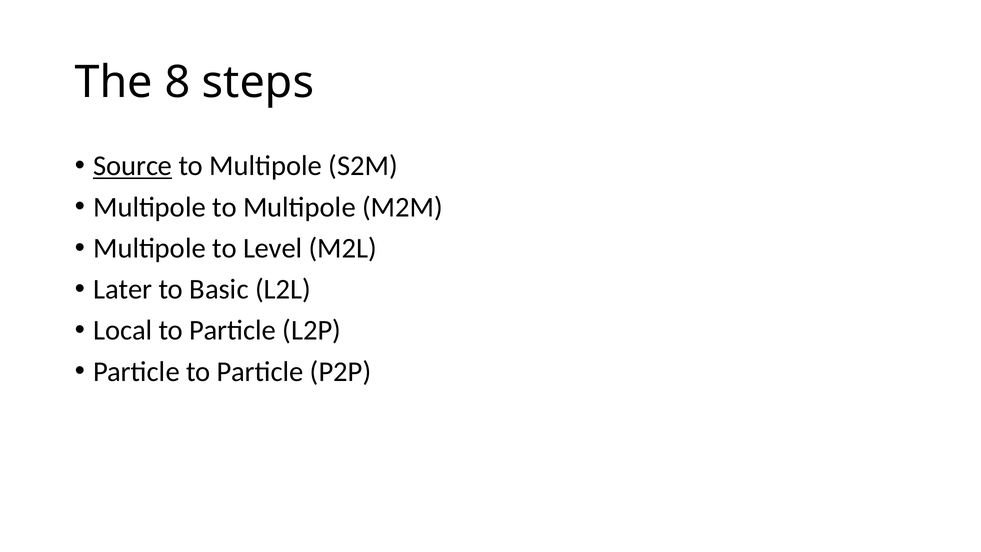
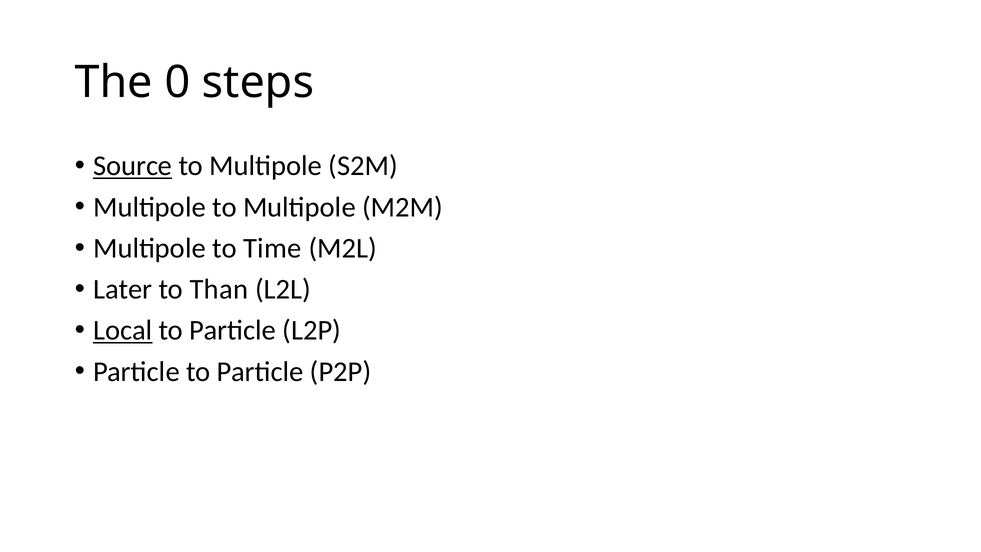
8: 8 -> 0
Level: Level -> Time
Basic: Basic -> Than
Local underline: none -> present
